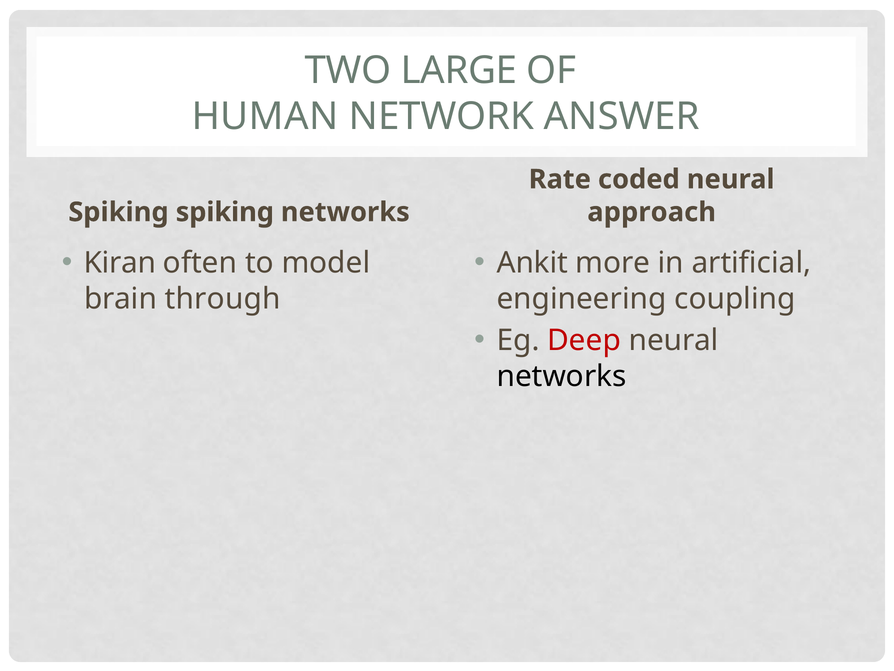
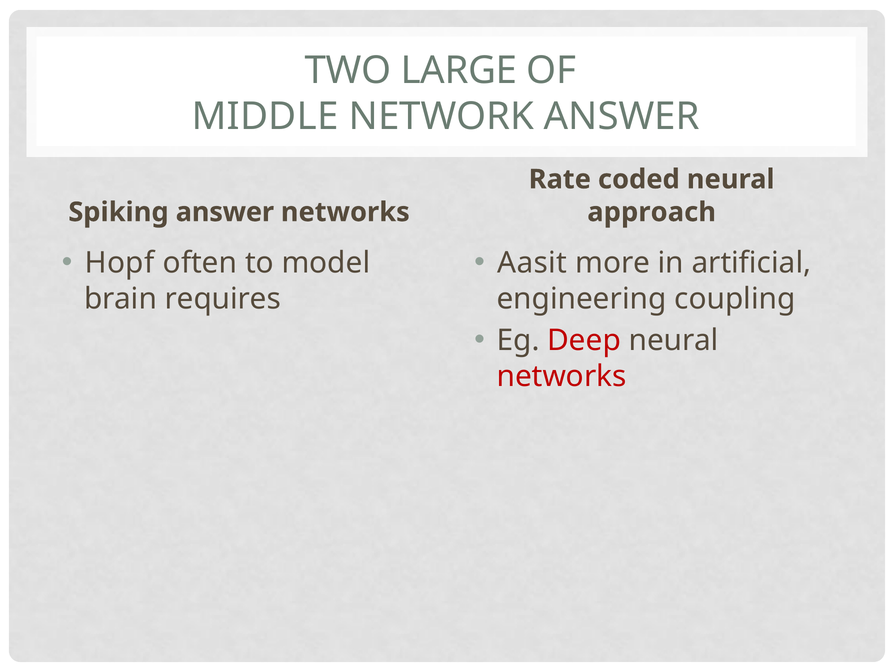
HUMAN: HUMAN -> MIDDLE
Spiking spiking: spiking -> answer
Kiran: Kiran -> Hopf
Ankit: Ankit -> Aasit
through: through -> requires
networks at (562, 376) colour: black -> red
